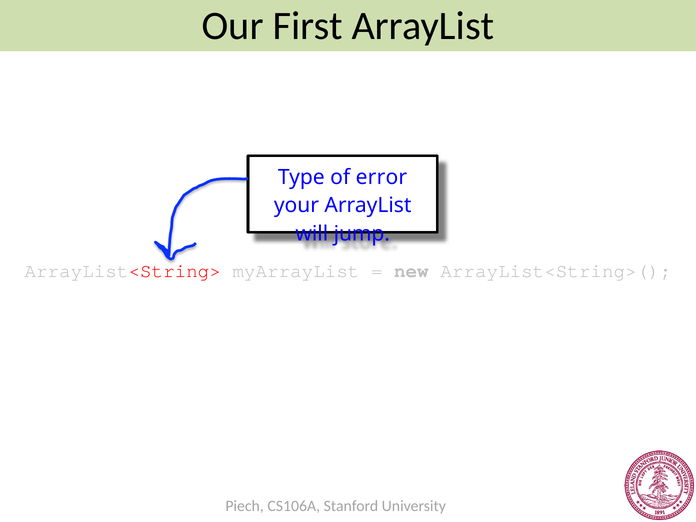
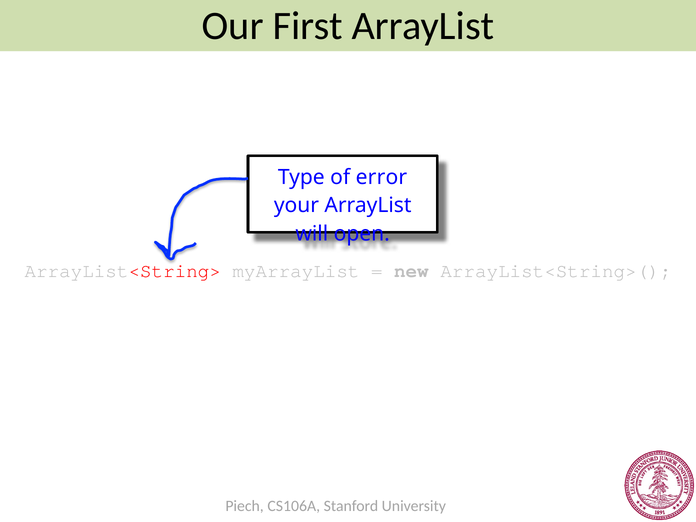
jump: jump -> open
